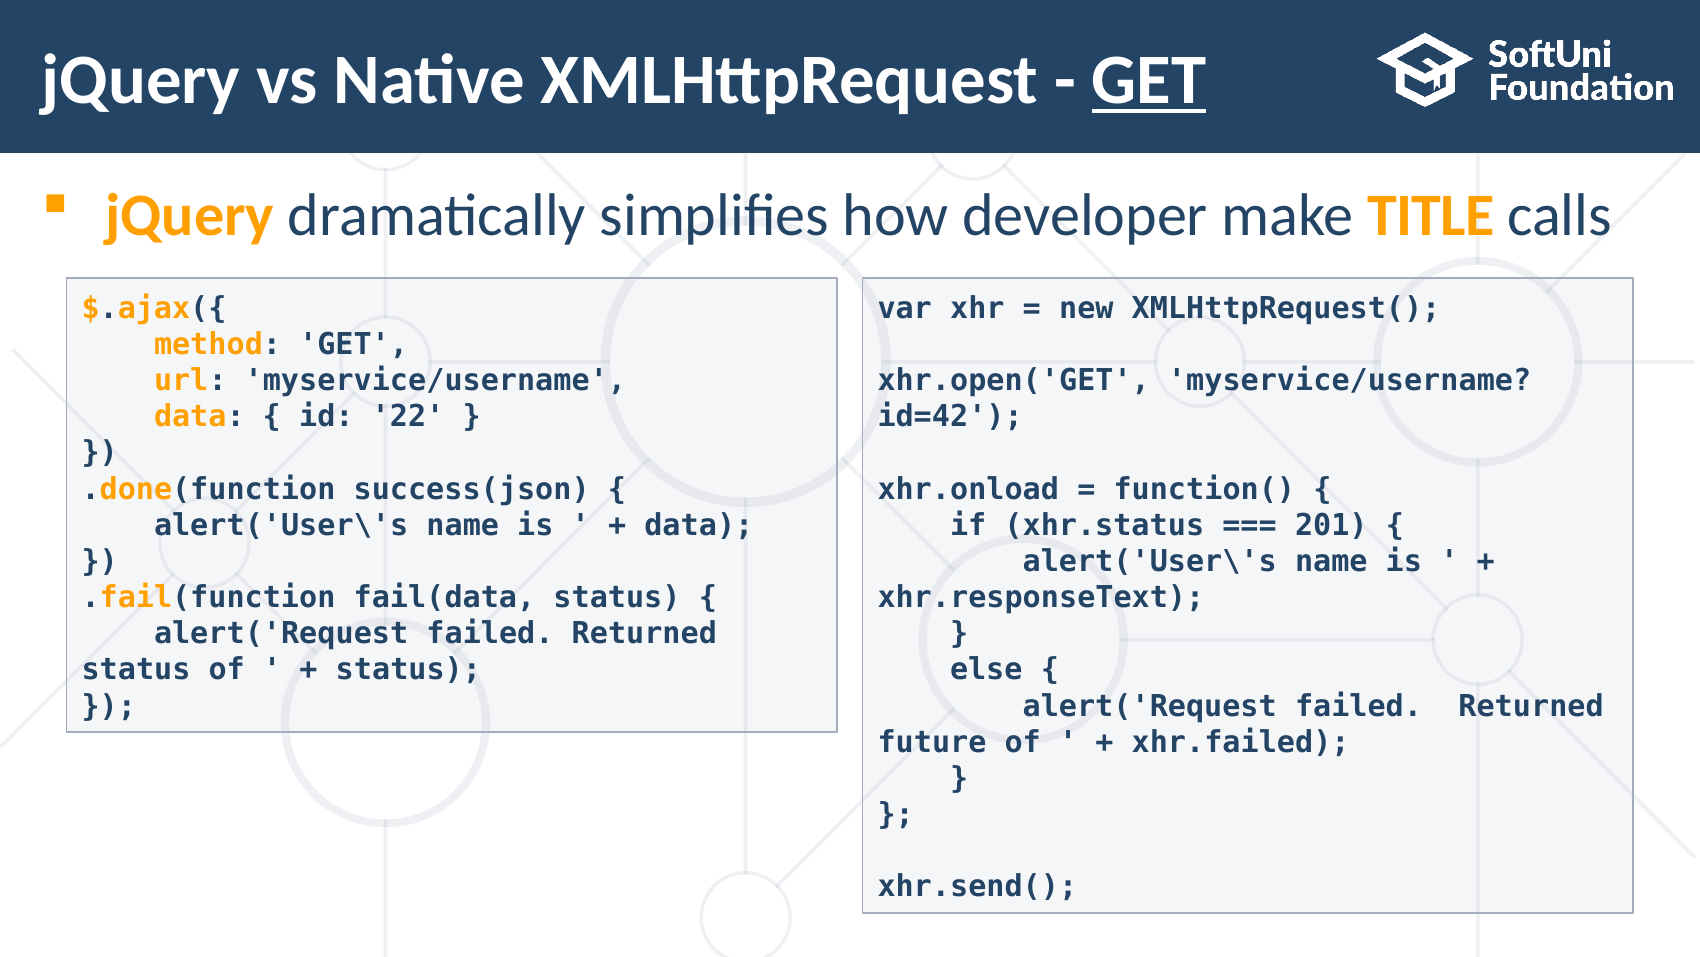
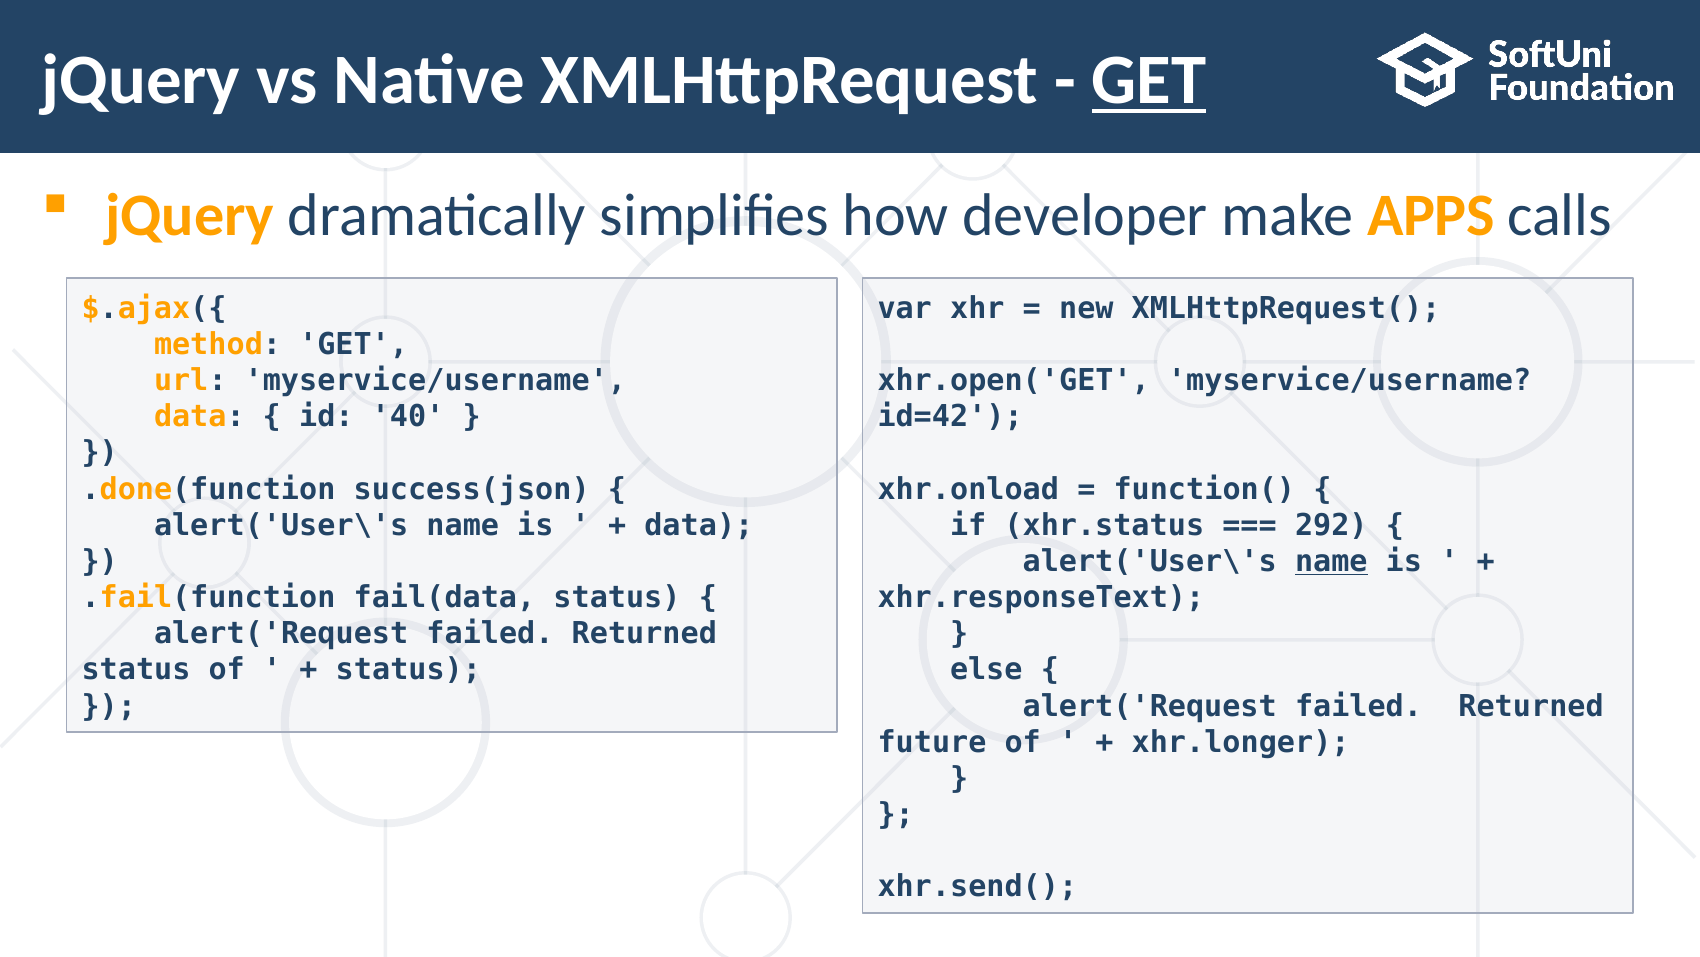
TITLE: TITLE -> APPS
22: 22 -> 40
201: 201 -> 292
name at (1331, 561) underline: none -> present
xhr.failed: xhr.failed -> xhr.longer
